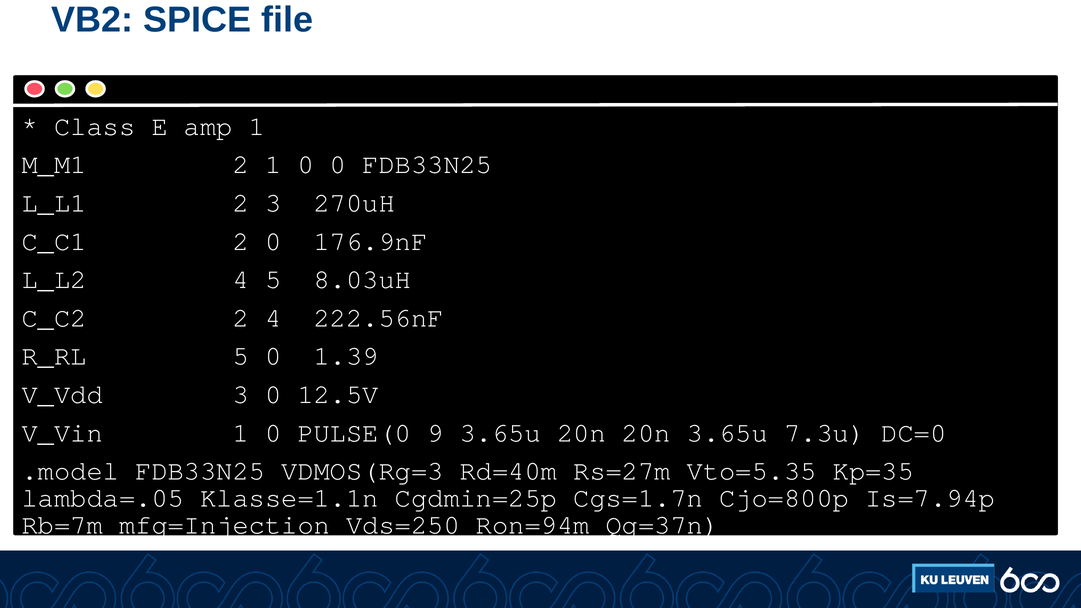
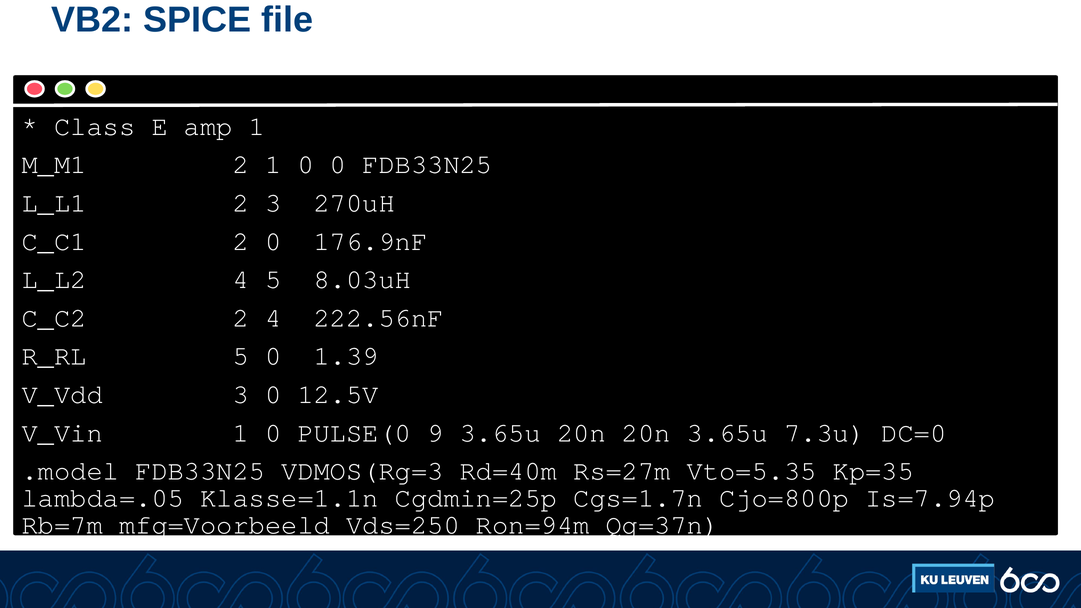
mfg=Injection: mfg=Injection -> mfg=Voorbeeld
